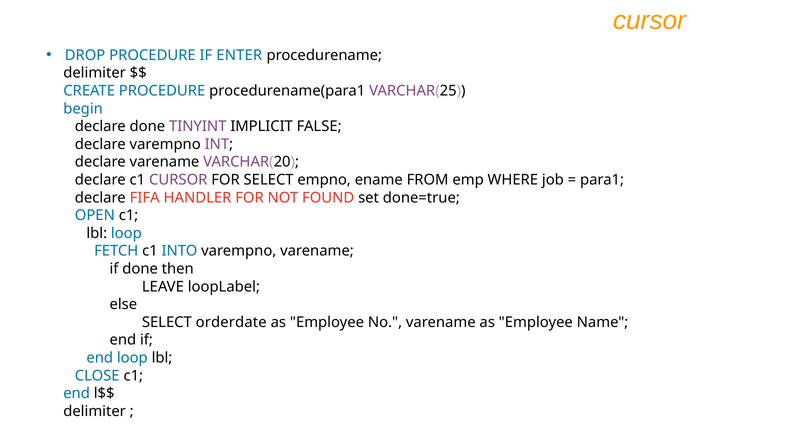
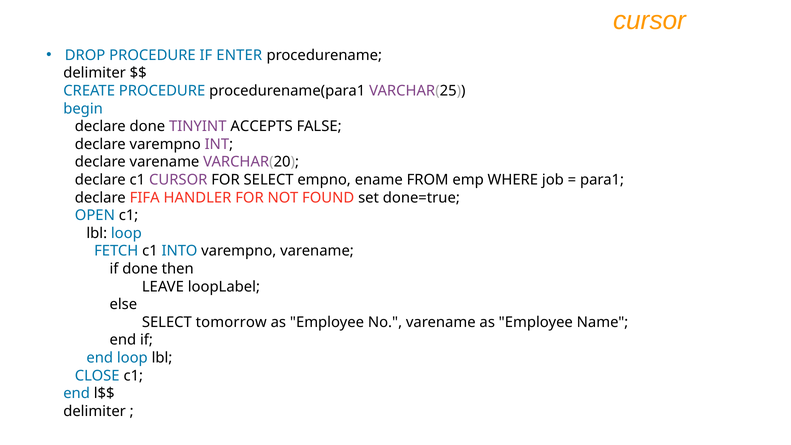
IMPLICIT: IMPLICIT -> ACCEPTS
orderdate: orderdate -> tomorrow
